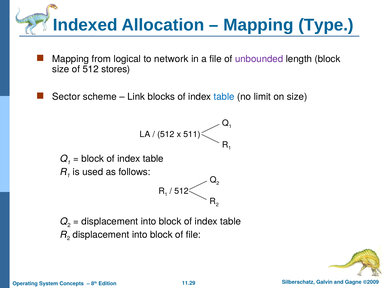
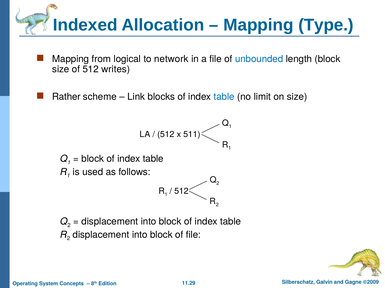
unbounded colour: purple -> blue
stores: stores -> writes
Sector: Sector -> Rather
